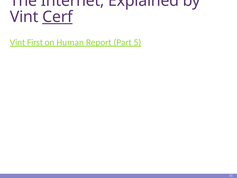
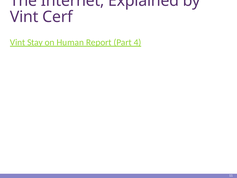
Cerf underline: present -> none
First: First -> Stay
5: 5 -> 4
